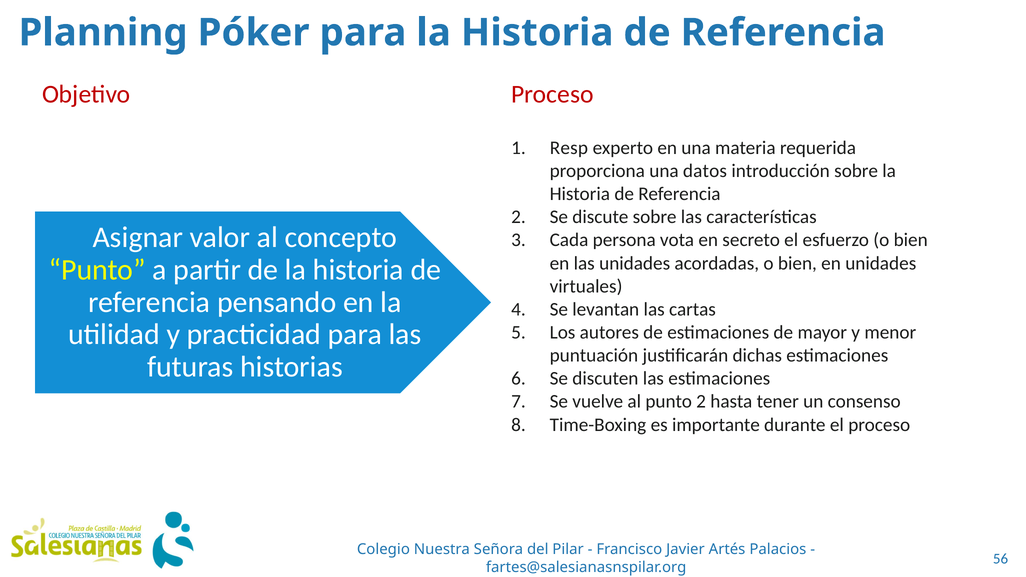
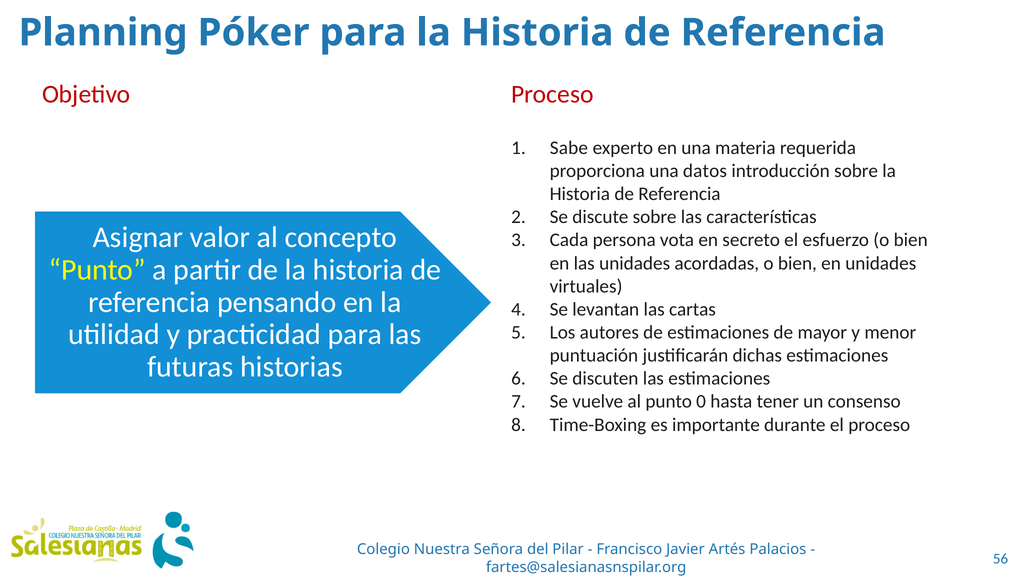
Resp: Resp -> Sabe
punto 2: 2 -> 0
